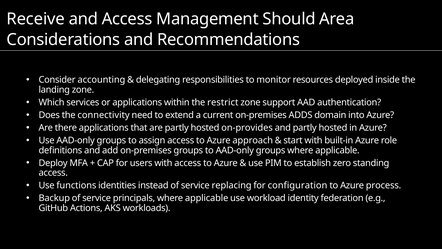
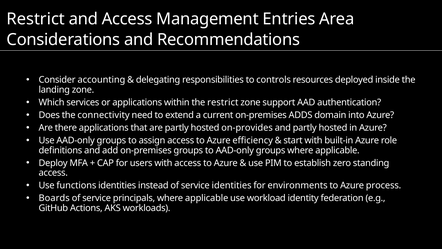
Receive at (36, 19): Receive -> Restrict
Should: Should -> Entries
monitor: monitor -> controls
approach: approach -> efficiency
service replacing: replacing -> identities
configuration: configuration -> environments
Backup: Backup -> Boards
